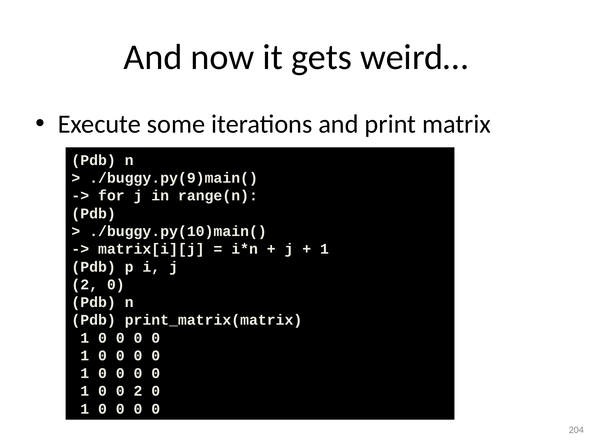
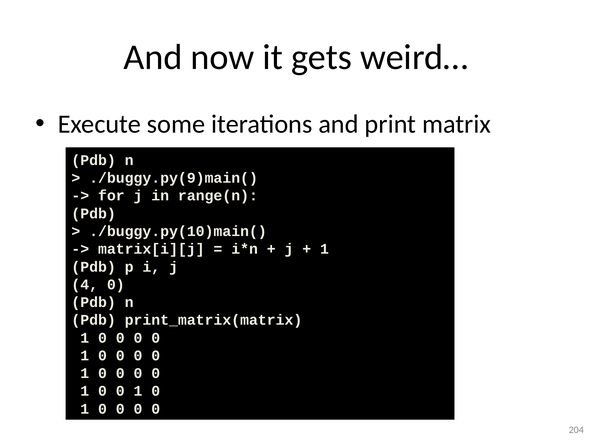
2 at (85, 285): 2 -> 4
1 0 0 2: 2 -> 1
